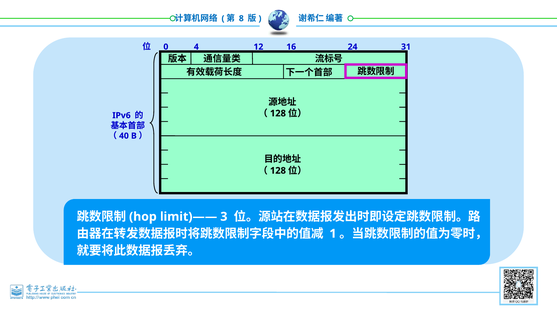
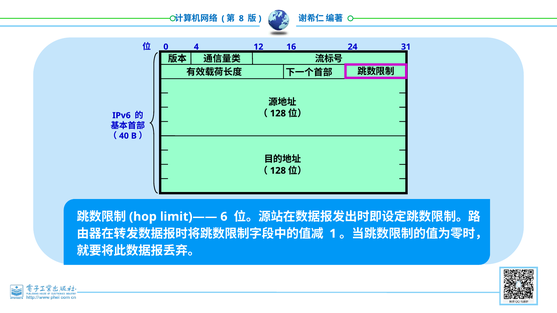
3: 3 -> 6
